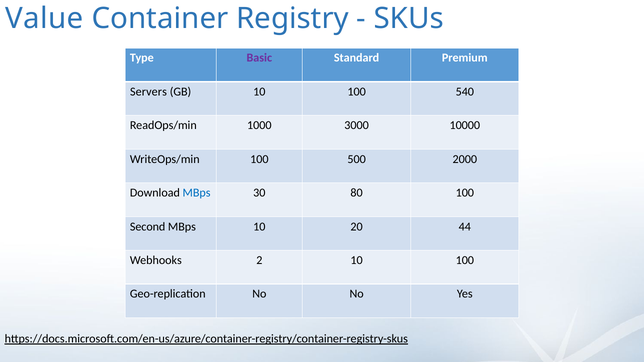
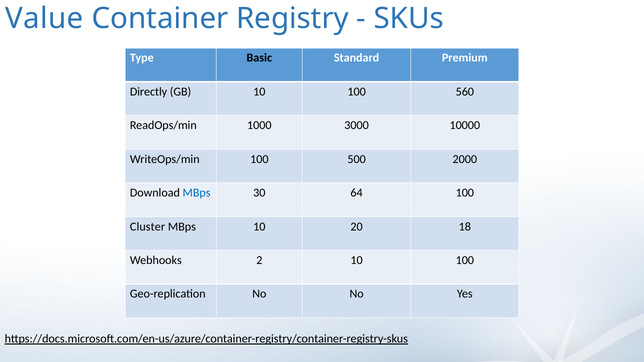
Basic colour: purple -> black
Servers: Servers -> Directly
540: 540 -> 560
80: 80 -> 64
Second: Second -> Cluster
44: 44 -> 18
